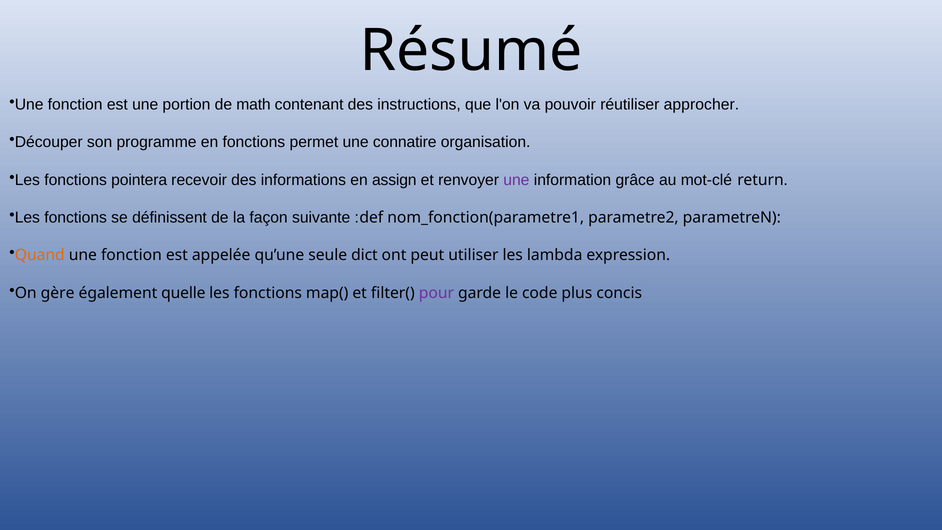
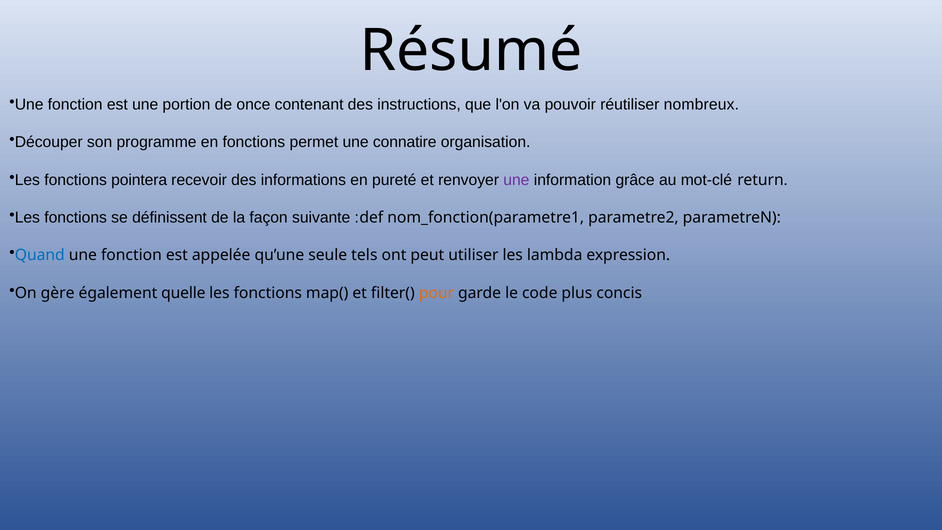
math: math -> once
approcher: approcher -> nombreux
assign: assign -> pureté
Quand colour: orange -> blue
dict: dict -> tels
pour colour: purple -> orange
